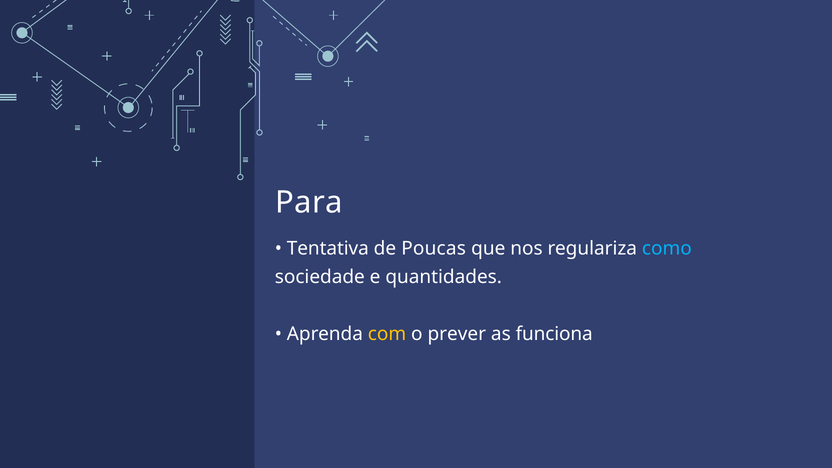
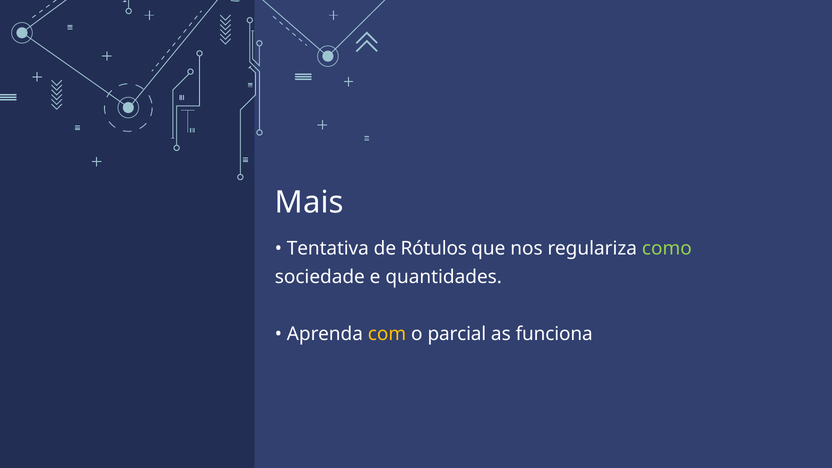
Para: Para -> Mais
Poucas: Poucas -> Rótulos
como colour: light blue -> light green
prever: prever -> parcial
